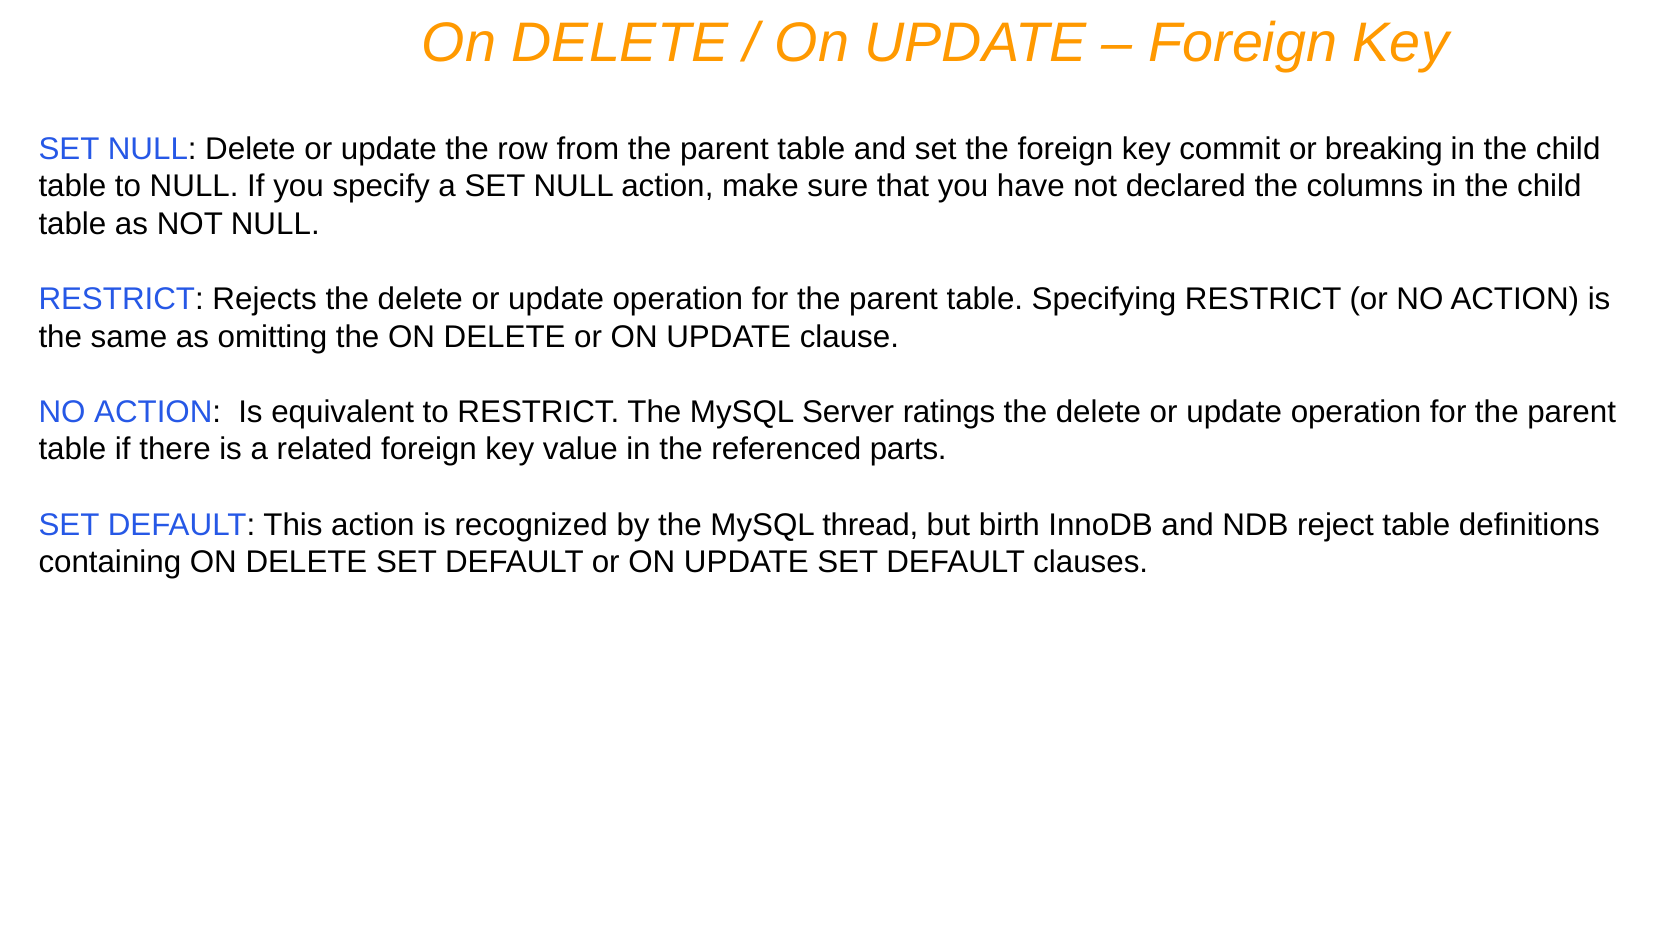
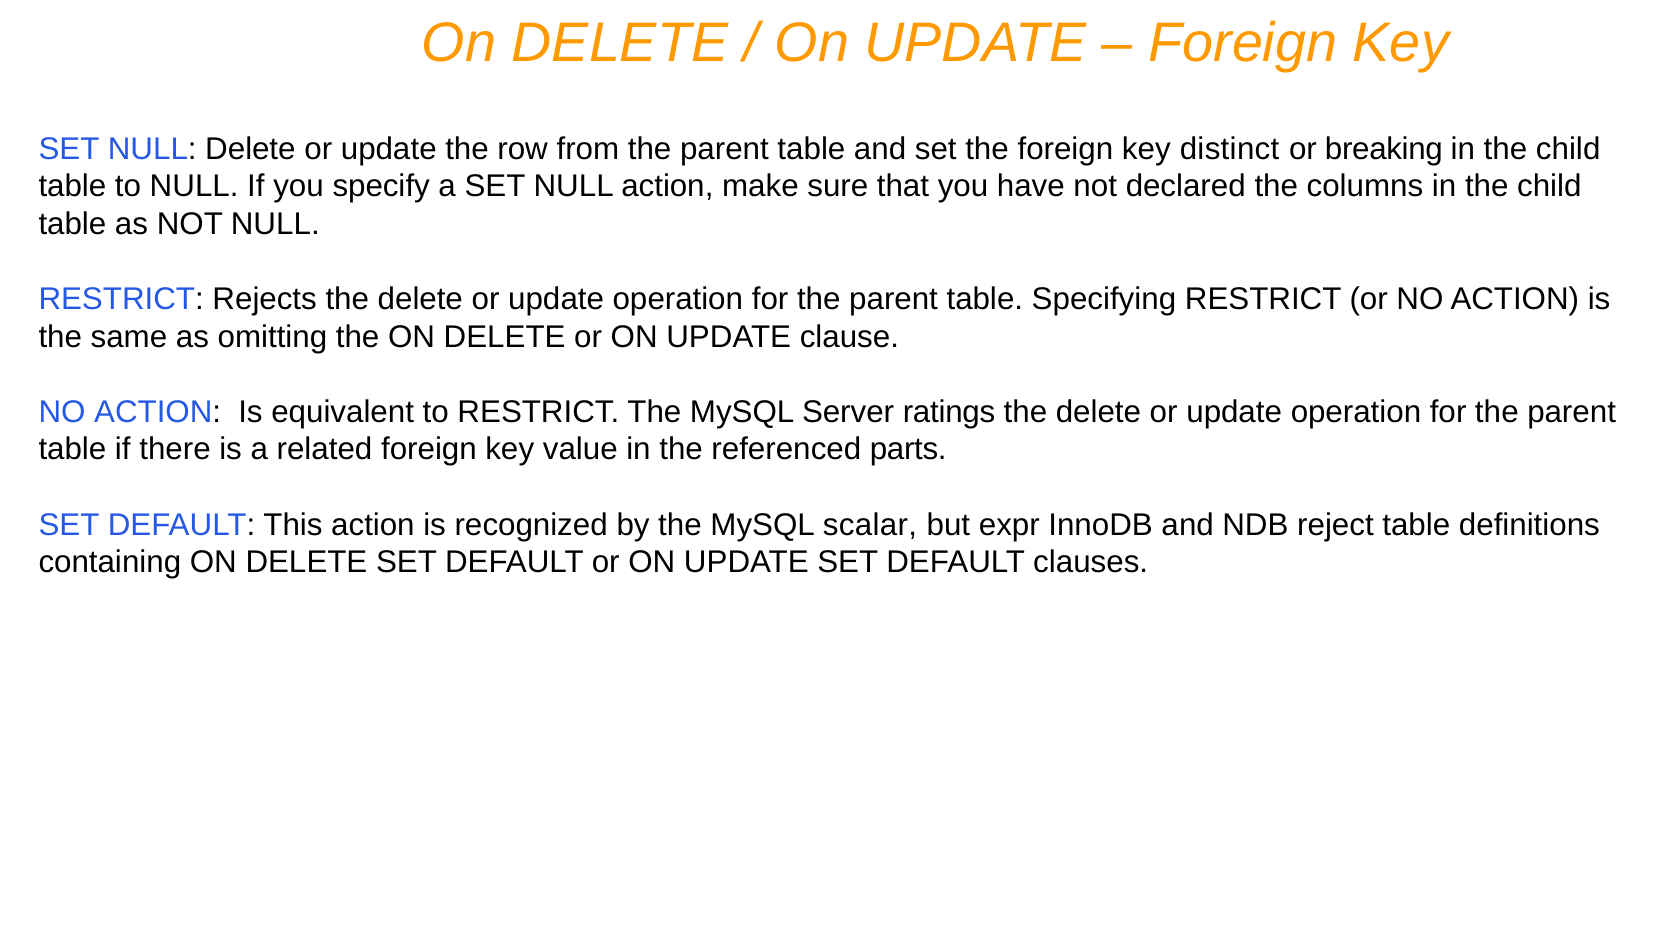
commit: commit -> distinct
thread: thread -> scalar
birth: birth -> expr
